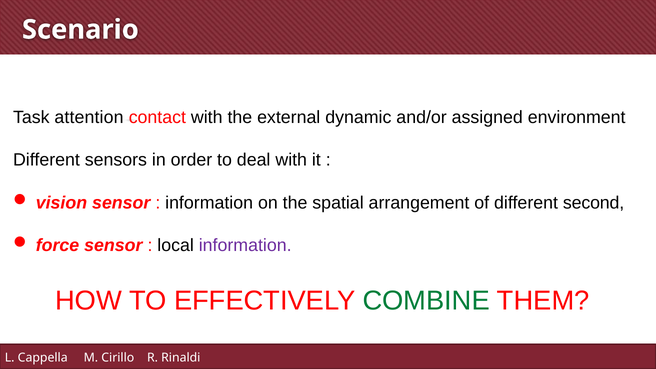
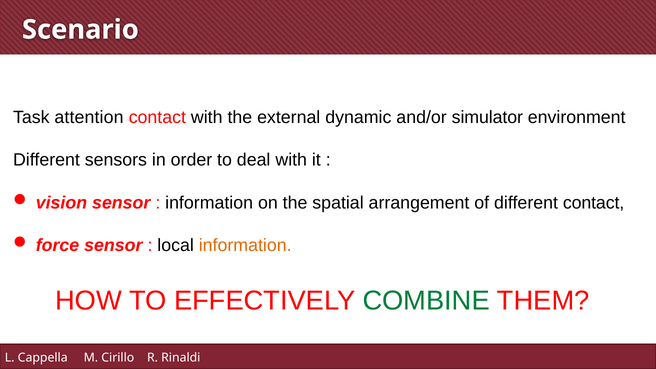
assigned: assigned -> simulator
different second: second -> contact
information at (245, 245) colour: purple -> orange
